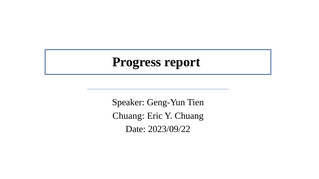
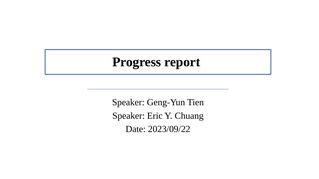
Chuang at (129, 116): Chuang -> Speaker
